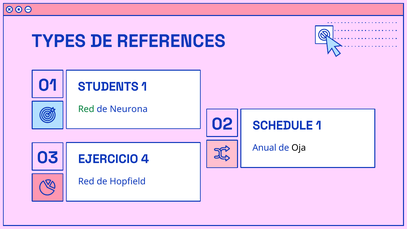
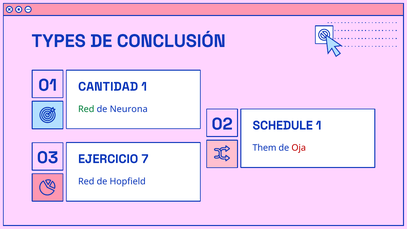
REFERENCES: REFERENCES -> CONCLUSIÓN
STUDENTS: STUDENTS -> CANTIDAD
Anual: Anual -> Them
Oja colour: black -> red
4: 4 -> 7
